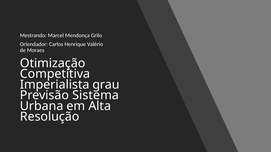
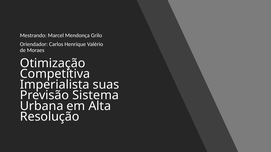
grau: grau -> suas
